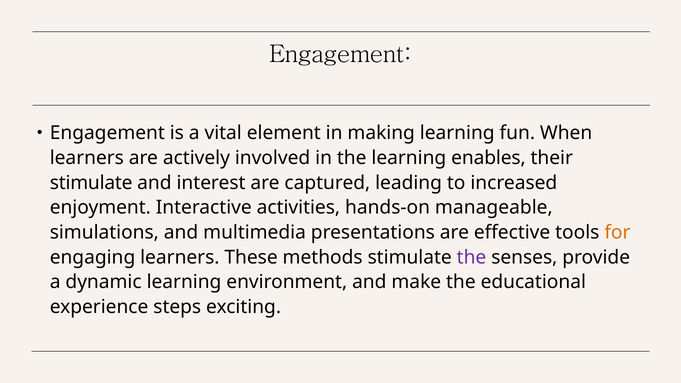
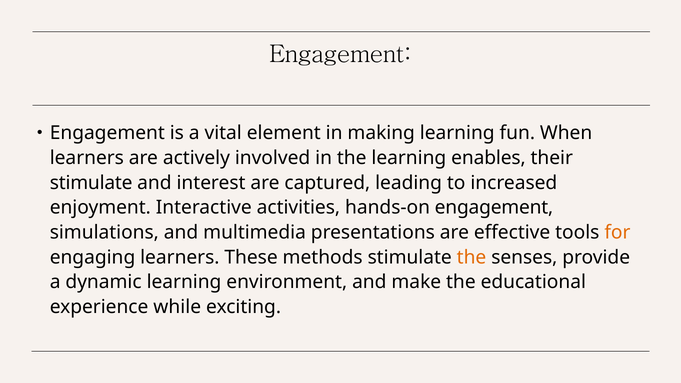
hands-on manageable: manageable -> engagement
the at (472, 257) colour: purple -> orange
steps: steps -> while
